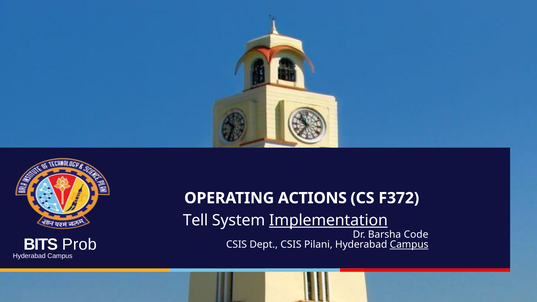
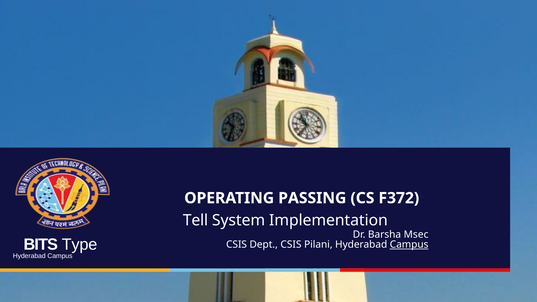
ACTIONS: ACTIONS -> PASSING
Implementation underline: present -> none
Code: Code -> Msec
Prob: Prob -> Type
